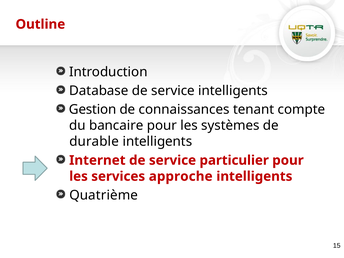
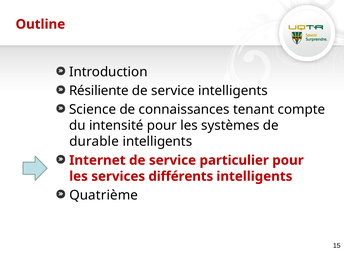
Database: Database -> Résiliente
Gestion: Gestion -> Science
bancaire: bancaire -> intensité
approche: approche -> différents
